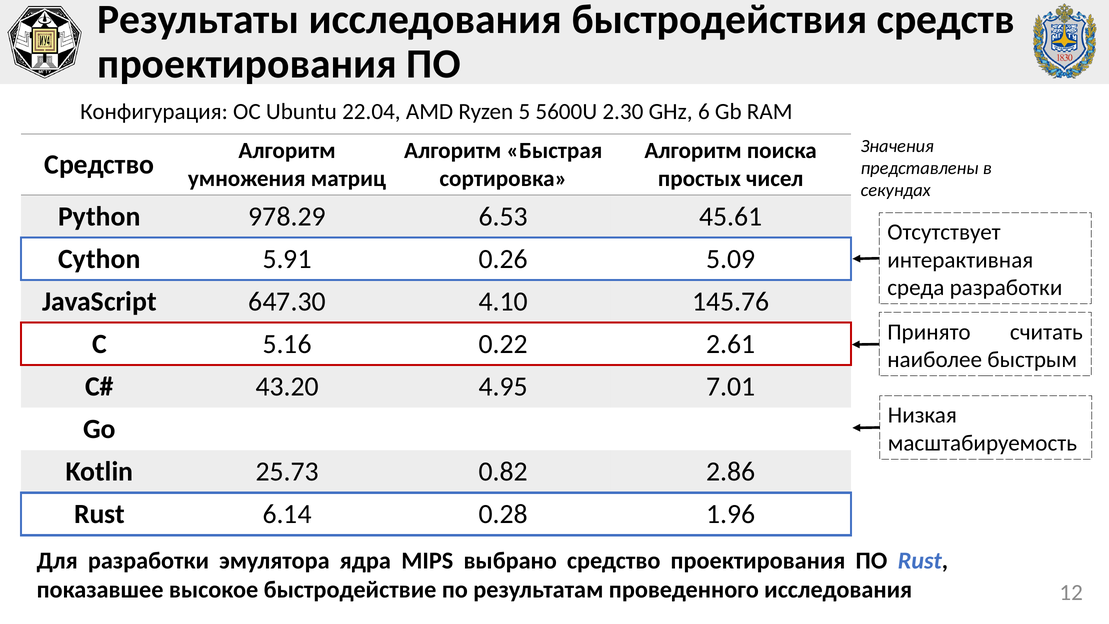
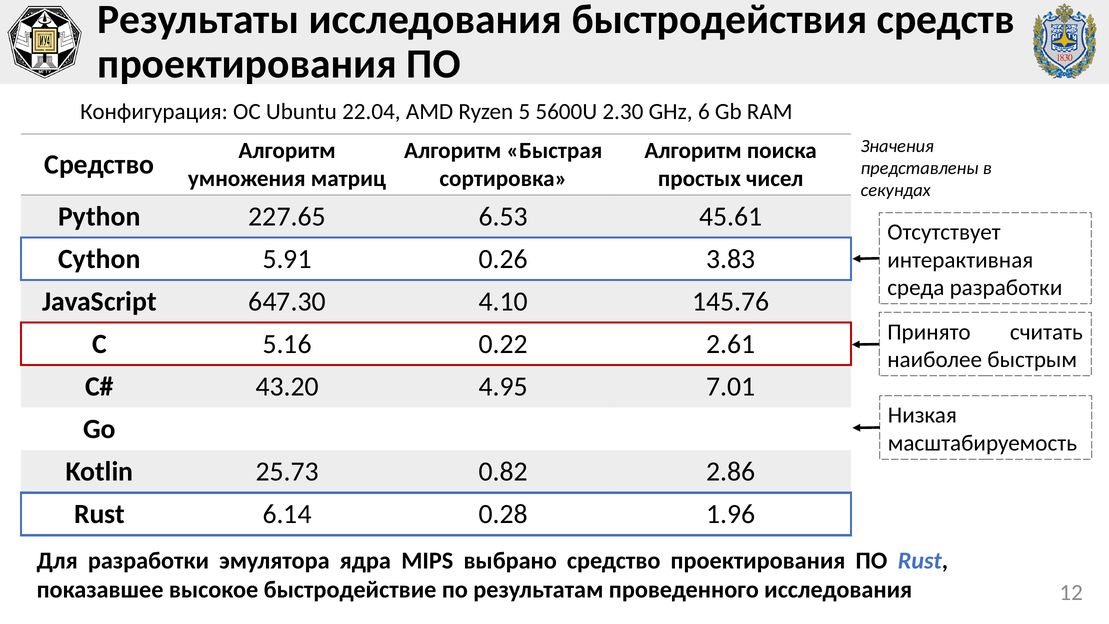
978.29: 978.29 -> 227.65
5.09: 5.09 -> 3.83
